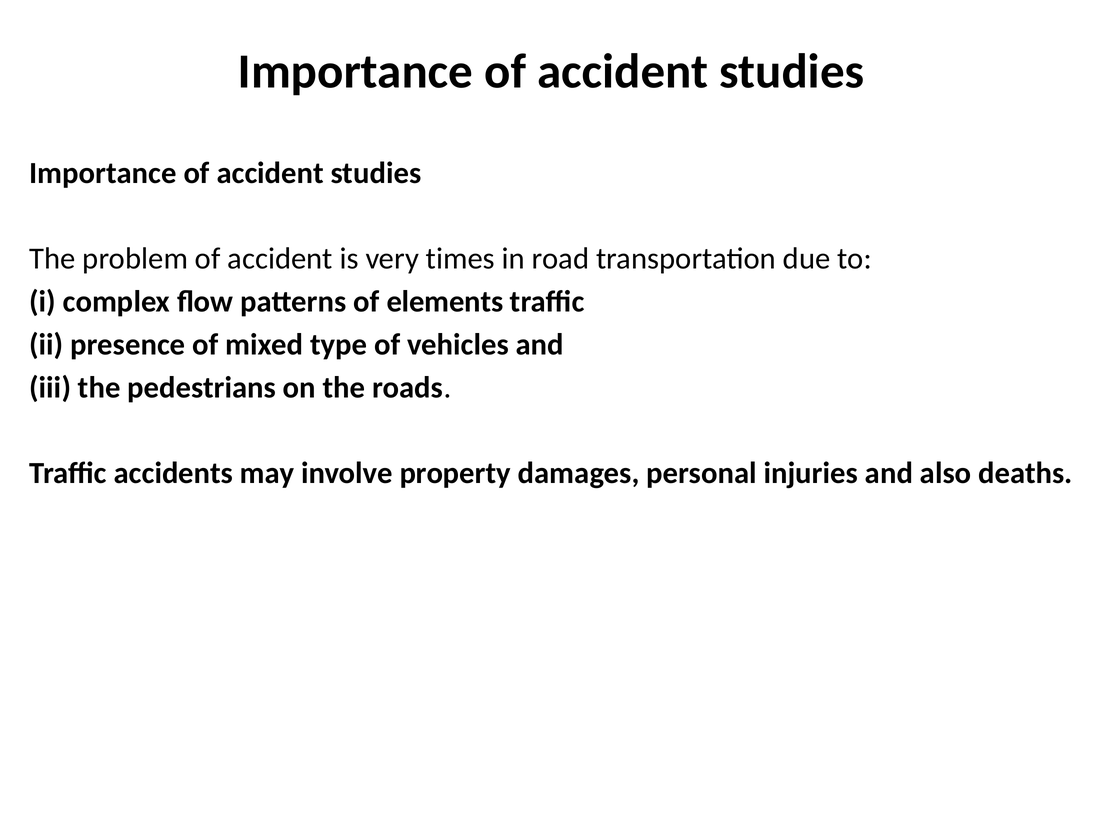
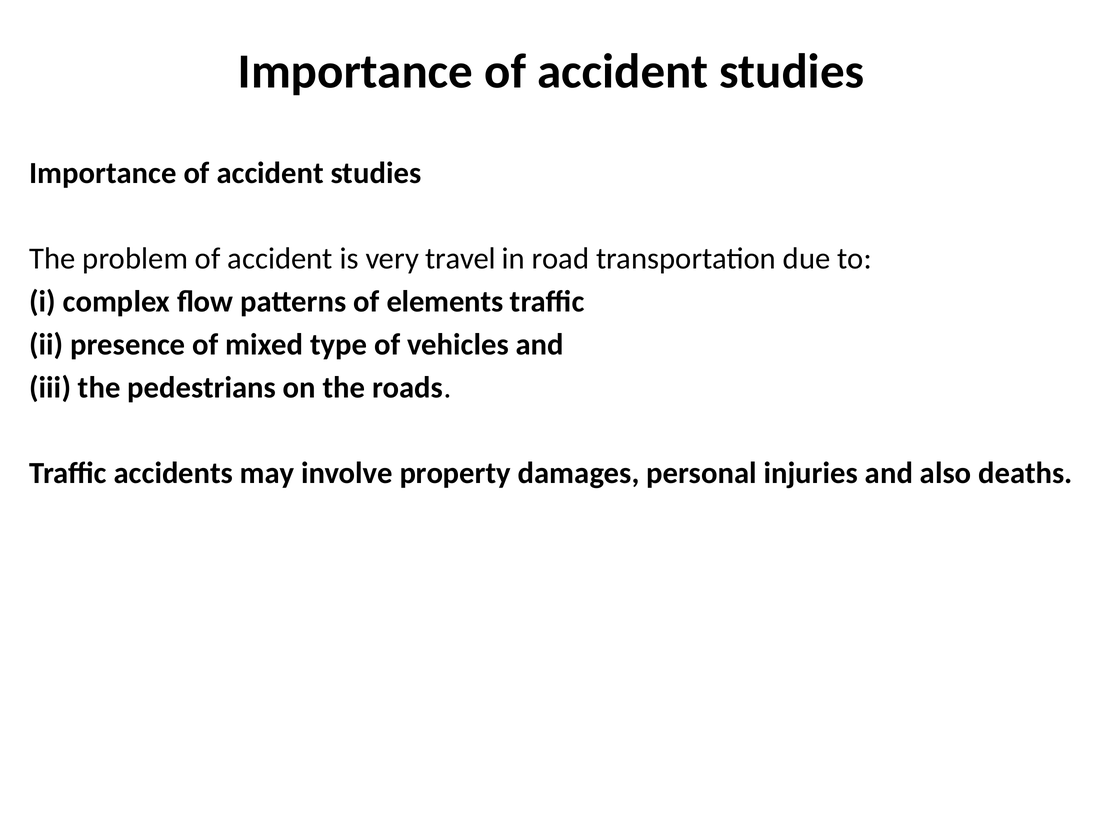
times: times -> travel
